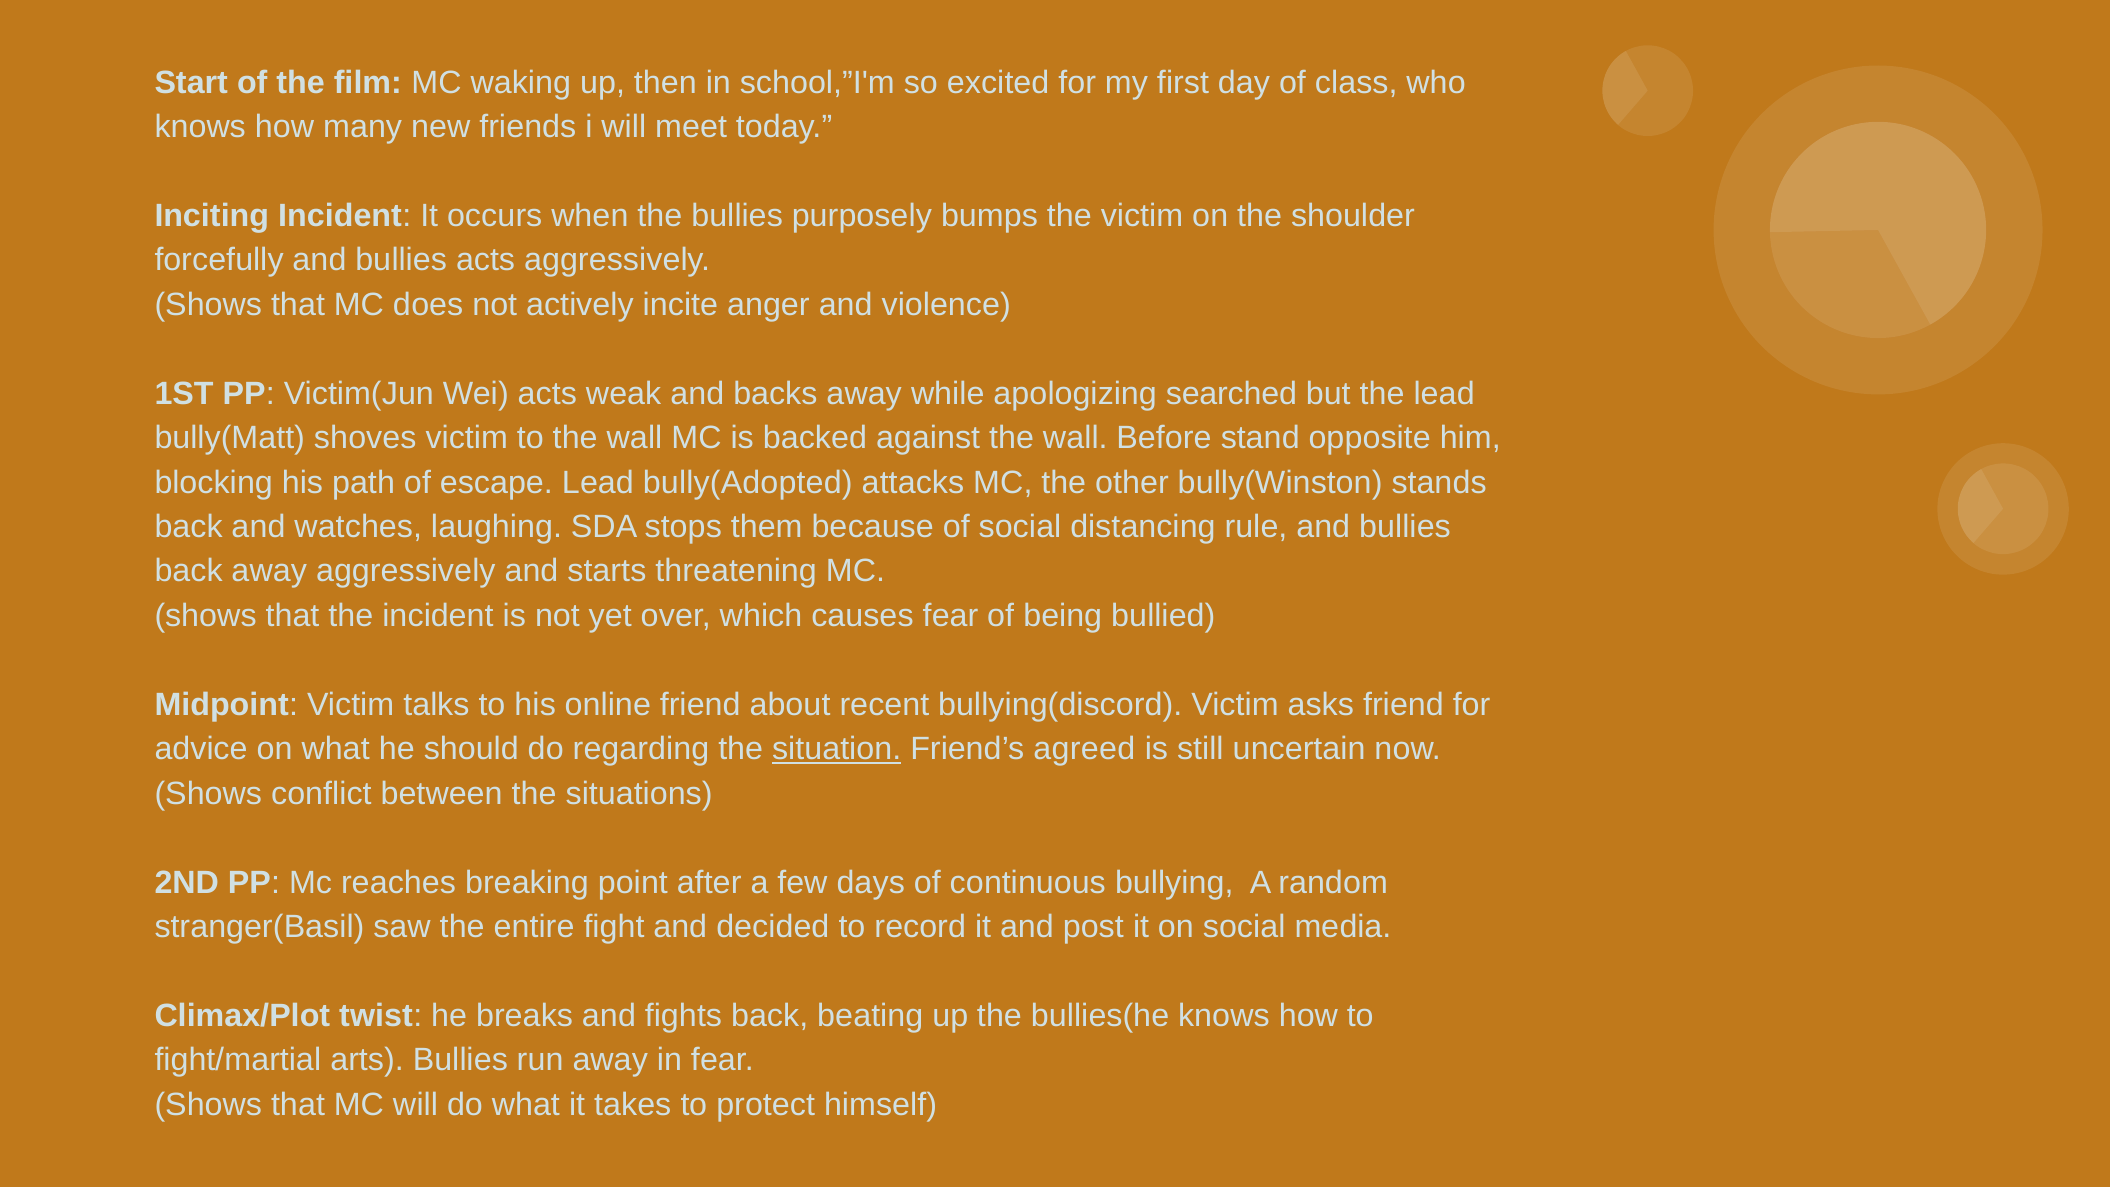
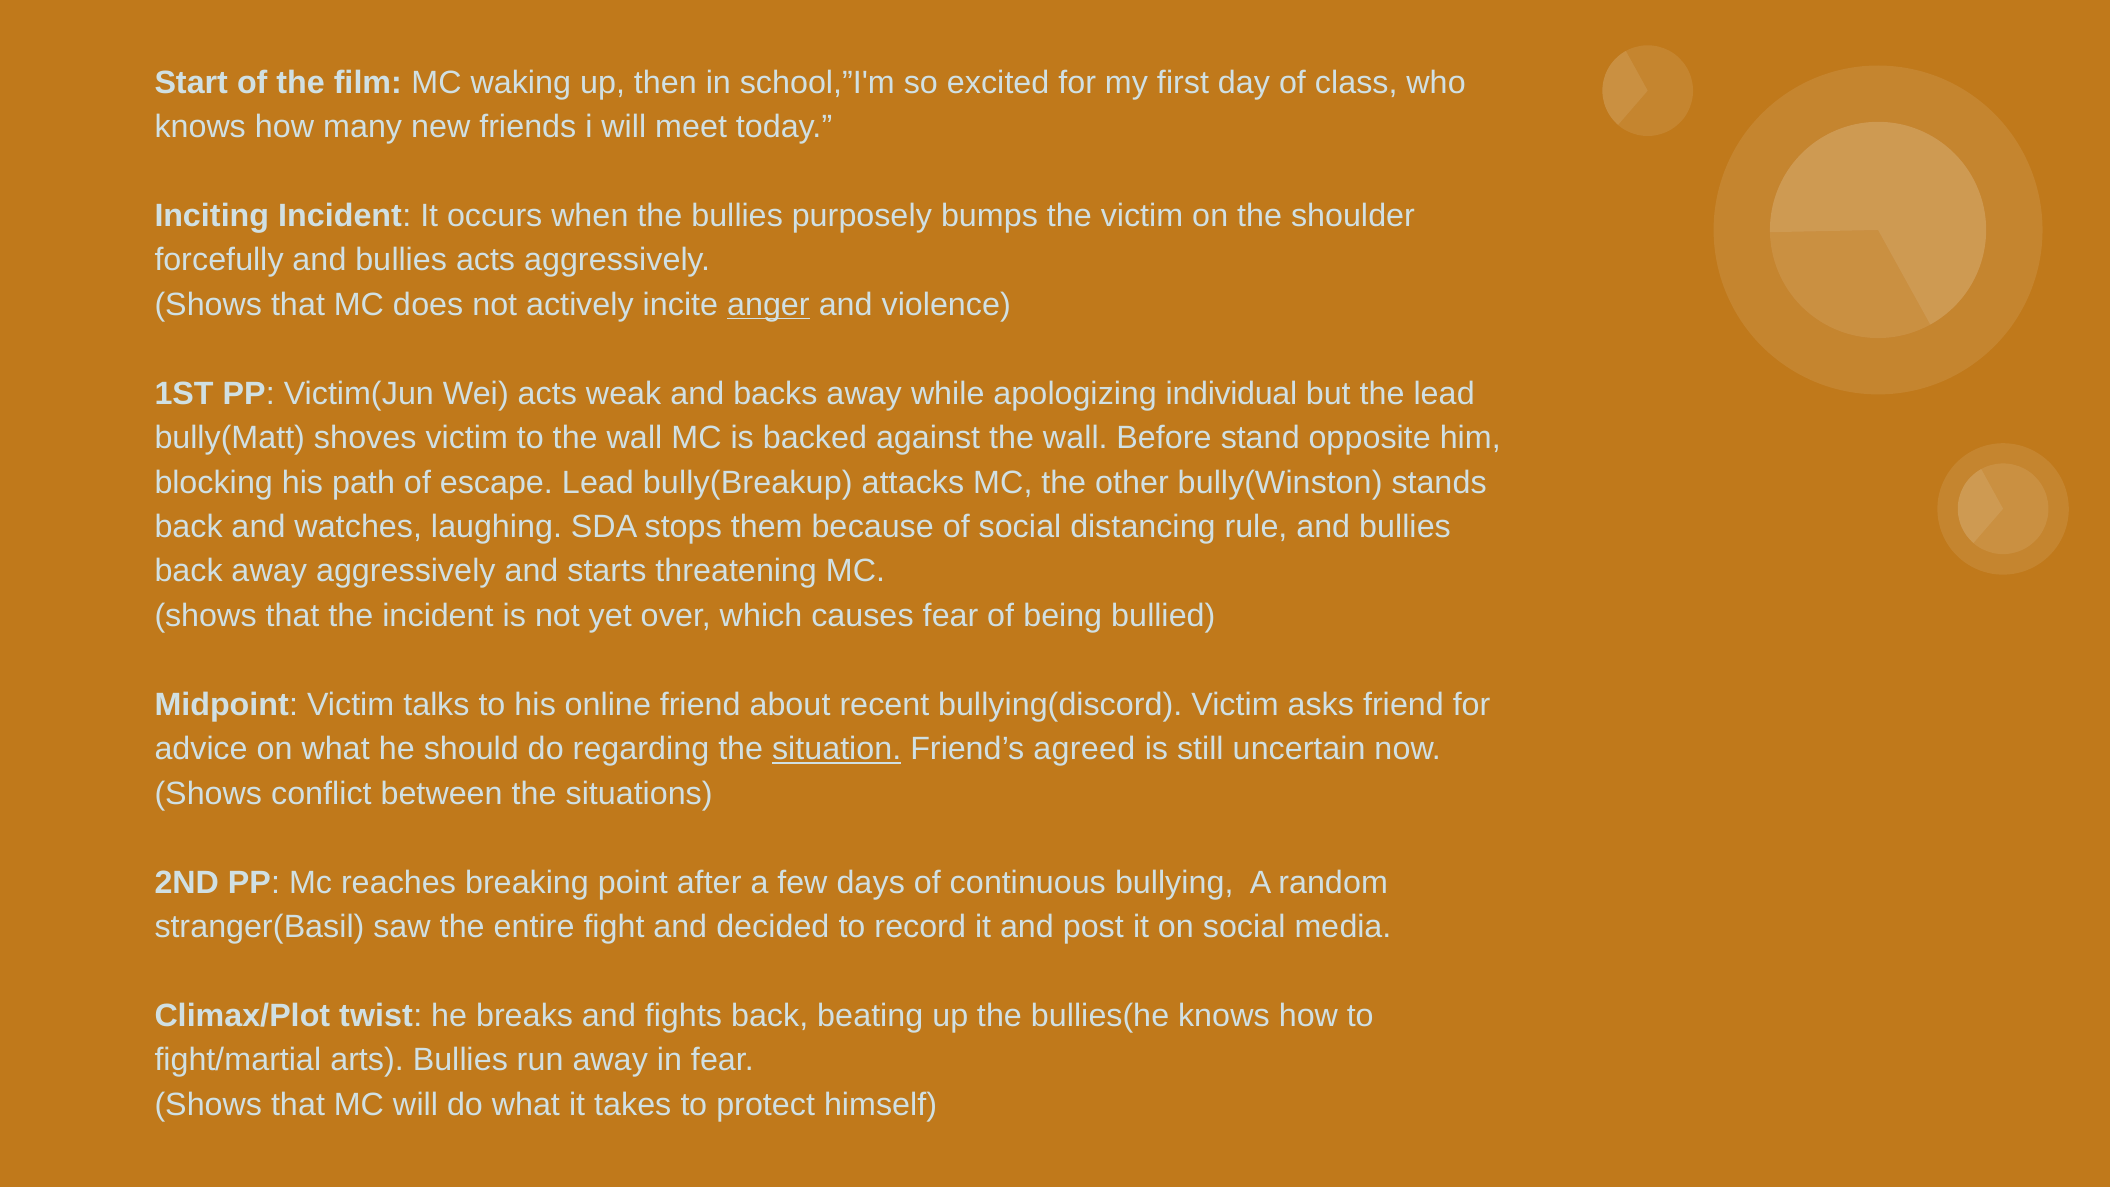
anger underline: none -> present
searched: searched -> individual
bully(Adopted: bully(Adopted -> bully(Breakup
